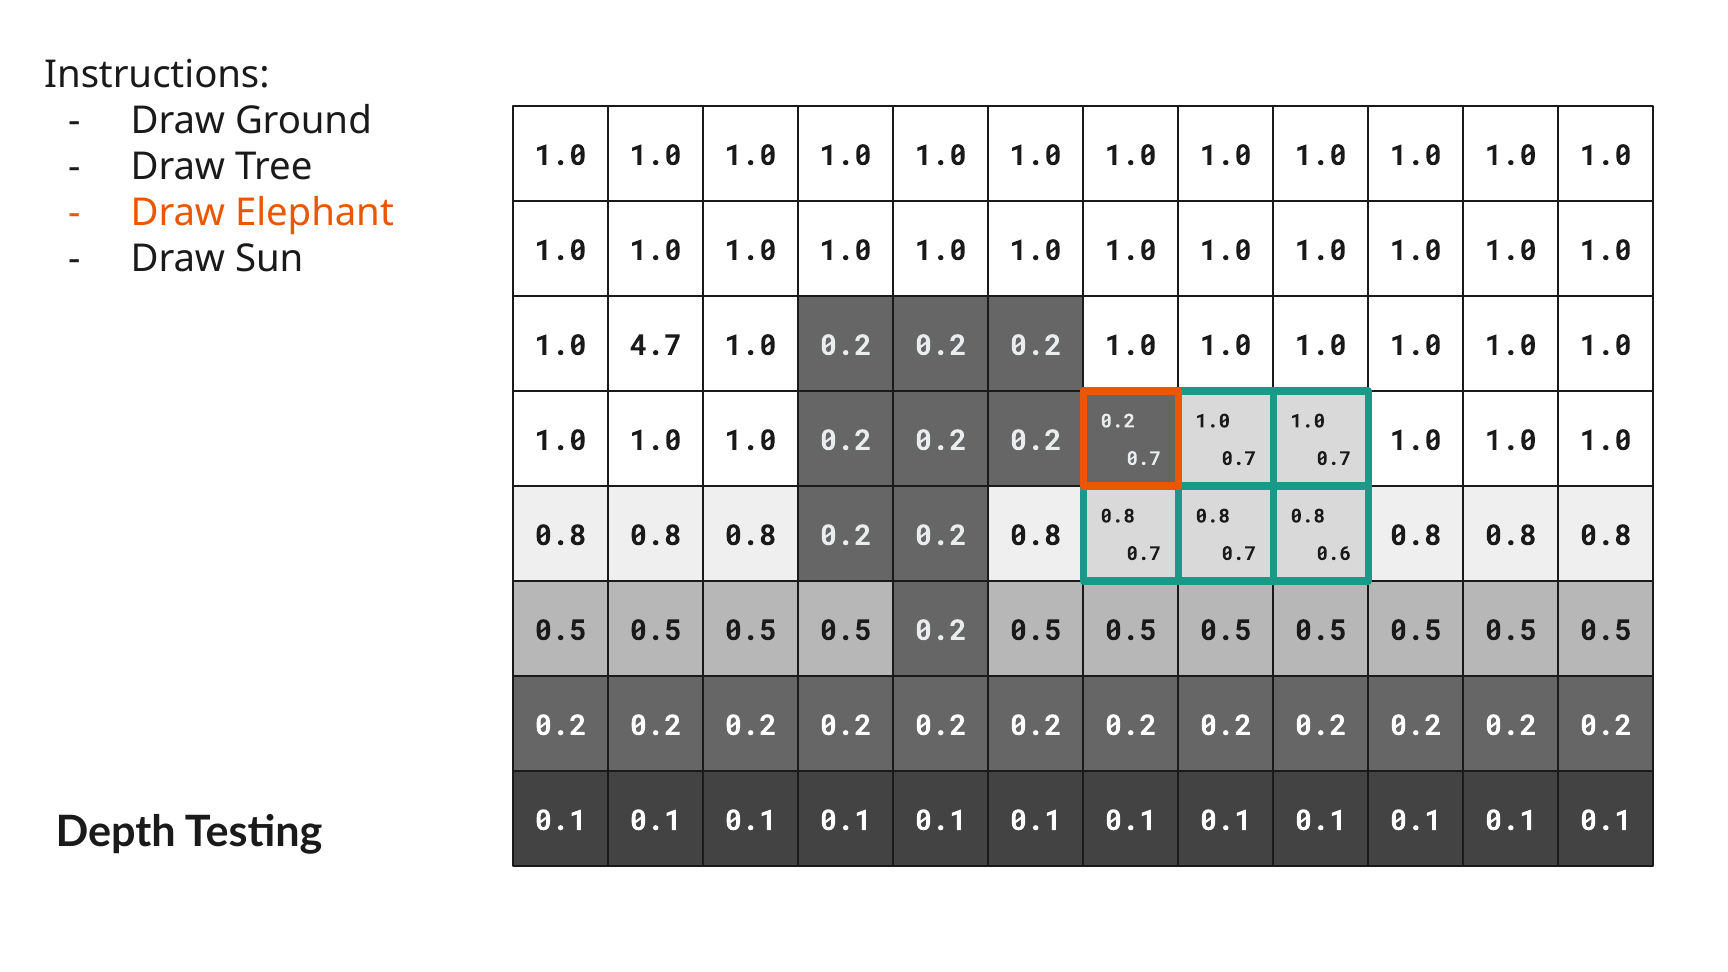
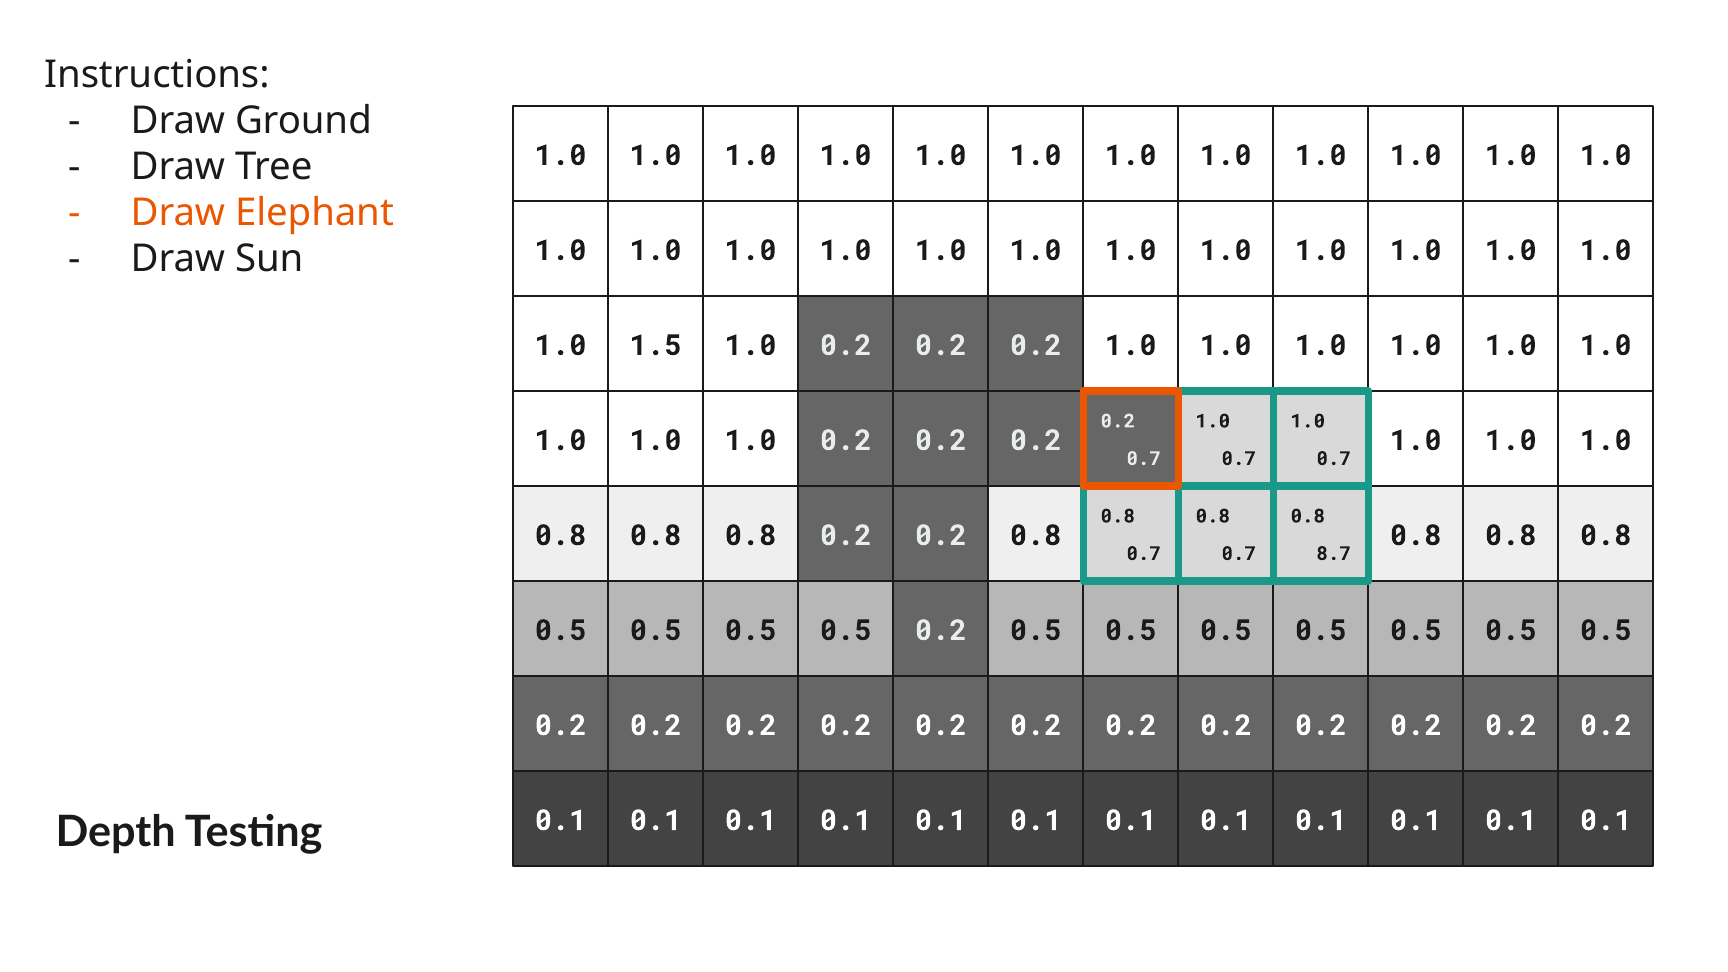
4.7: 4.7 -> 1.5
0.6: 0.6 -> 8.7
